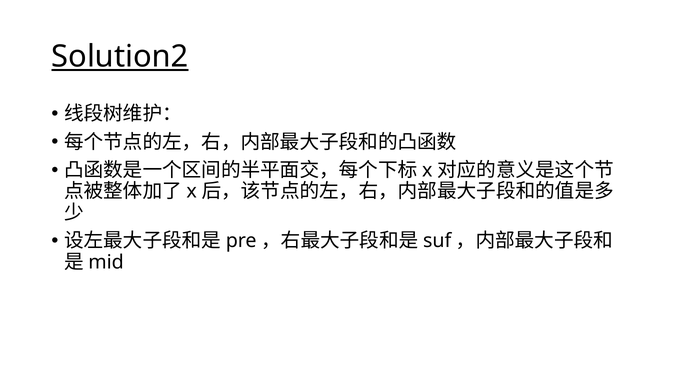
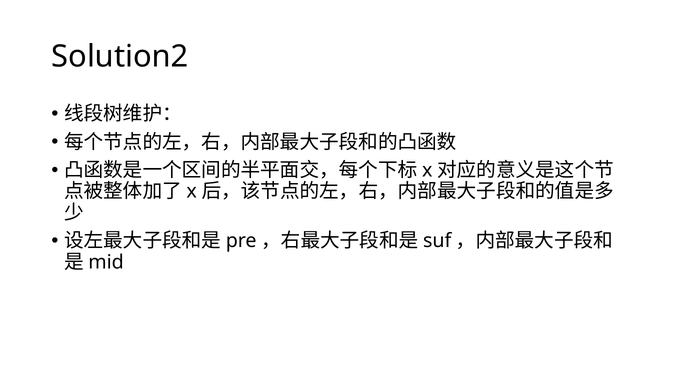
Solution2 underline: present -> none
